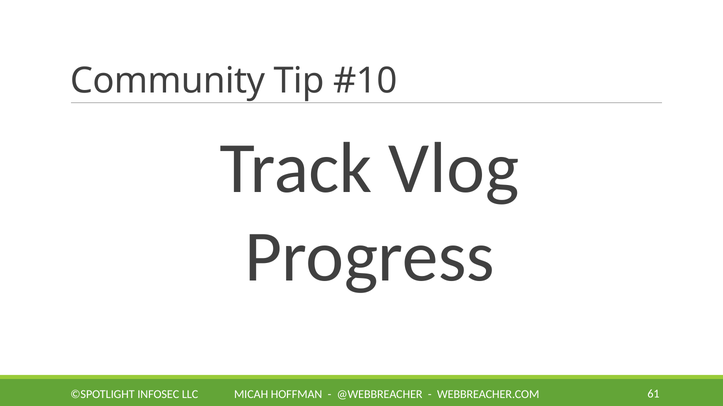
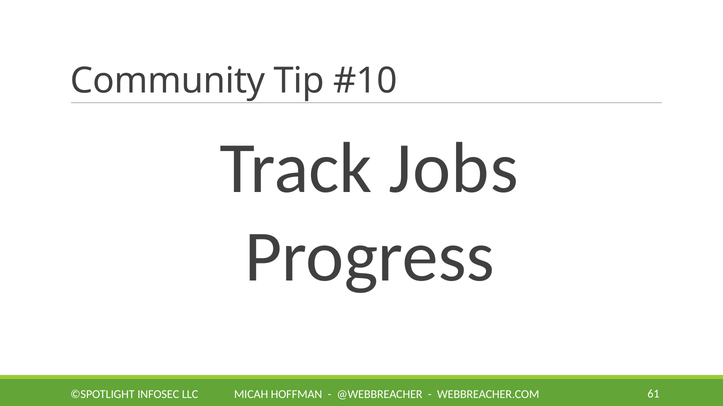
Vlog: Vlog -> Jobs
